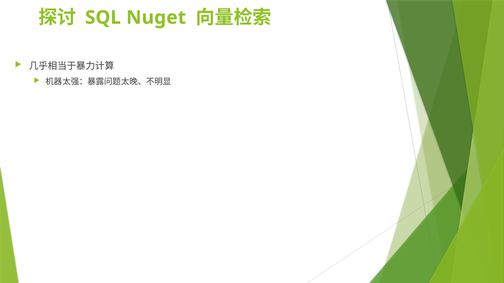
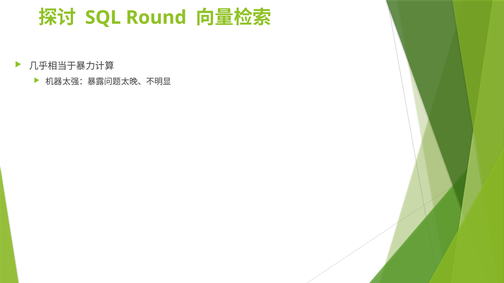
Nuget: Nuget -> Round
